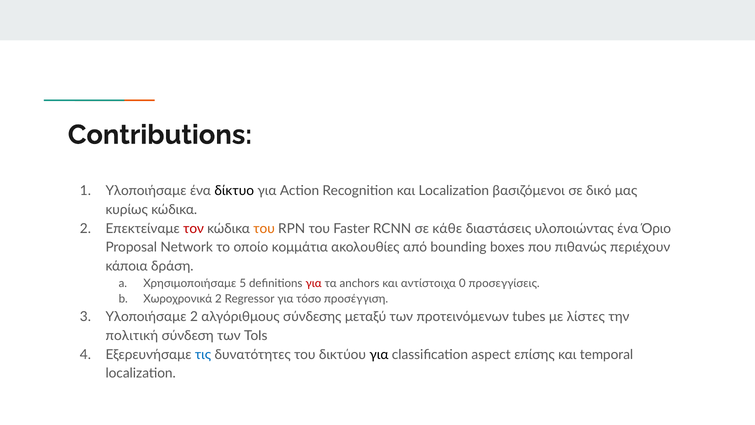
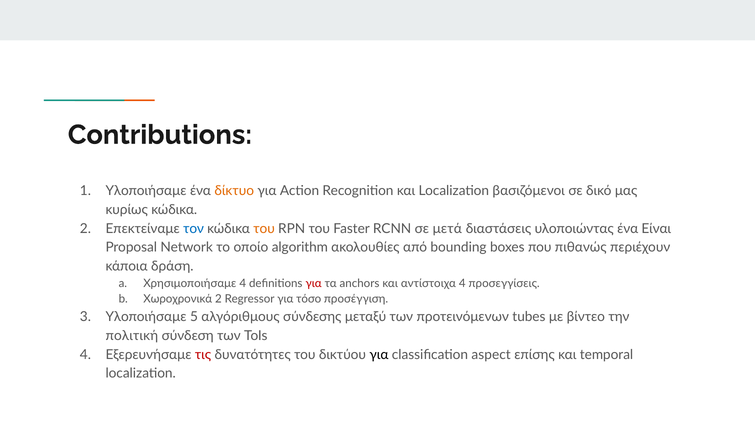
δίκτυο colour: black -> orange
τον colour: red -> blue
κάθε: κάθε -> μετά
Όριο: Όριο -> Είναι
κομμάτια: κομμάτια -> algorithm
Χρησιμοποιήσαμε 5: 5 -> 4
αντίστοιχα 0: 0 -> 4
Υλοποιήσαμε 2: 2 -> 5
λίστες: λίστες -> βίντεο
τις colour: blue -> red
